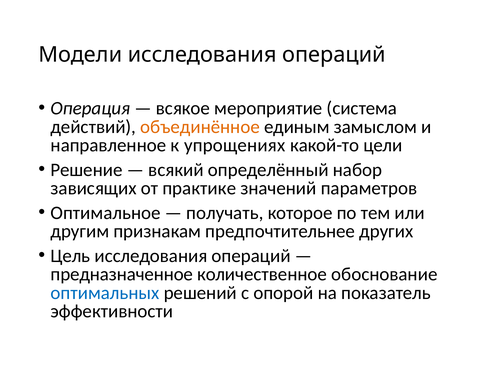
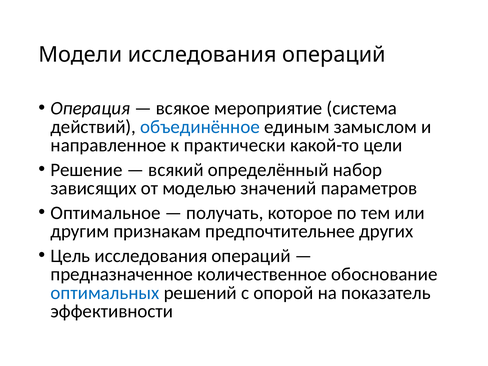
объединённое colour: orange -> blue
упрощениях: упрощениях -> практически
практике: практике -> моделью
